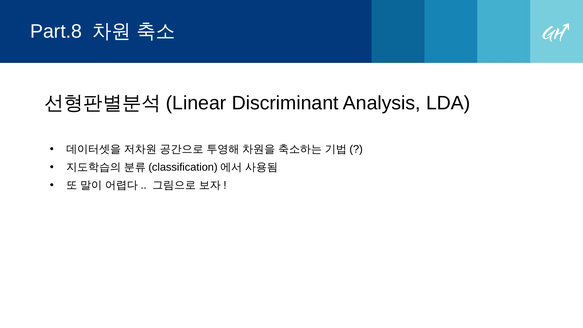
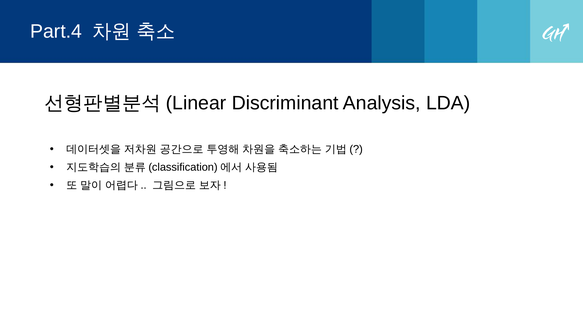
Part.8: Part.8 -> Part.4
